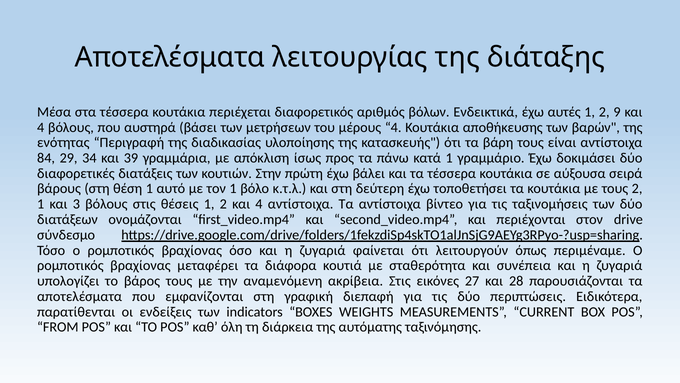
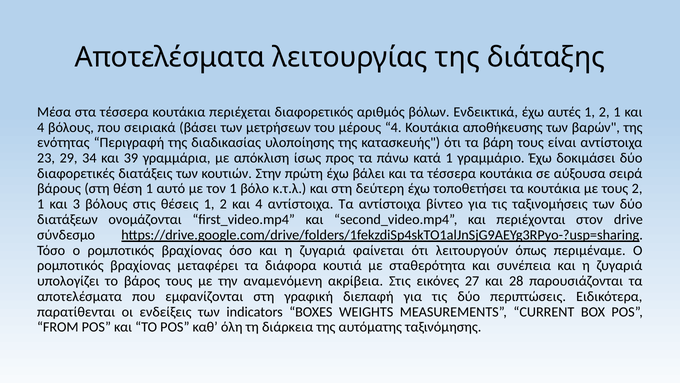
1 2 9: 9 -> 1
αυστηρά: αυστηρά -> σειριακά
84: 84 -> 23
